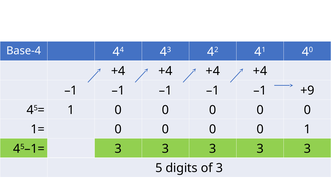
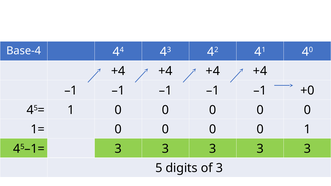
+9: +9 -> +0
